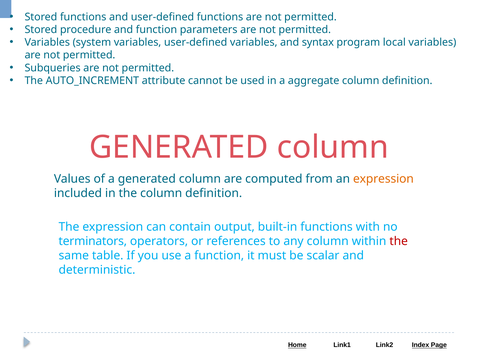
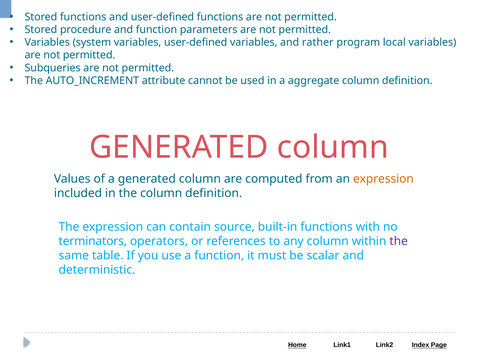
syntax: syntax -> rather
output: output -> source
the at (399, 241) colour: red -> purple
